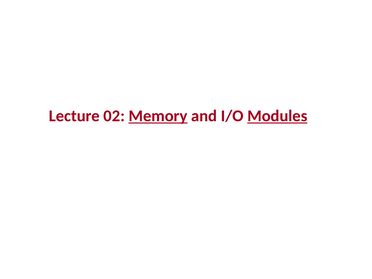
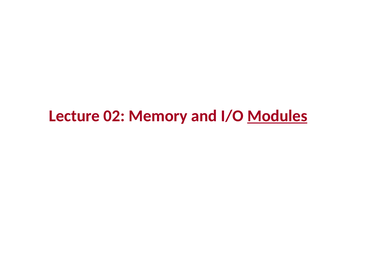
Memory underline: present -> none
